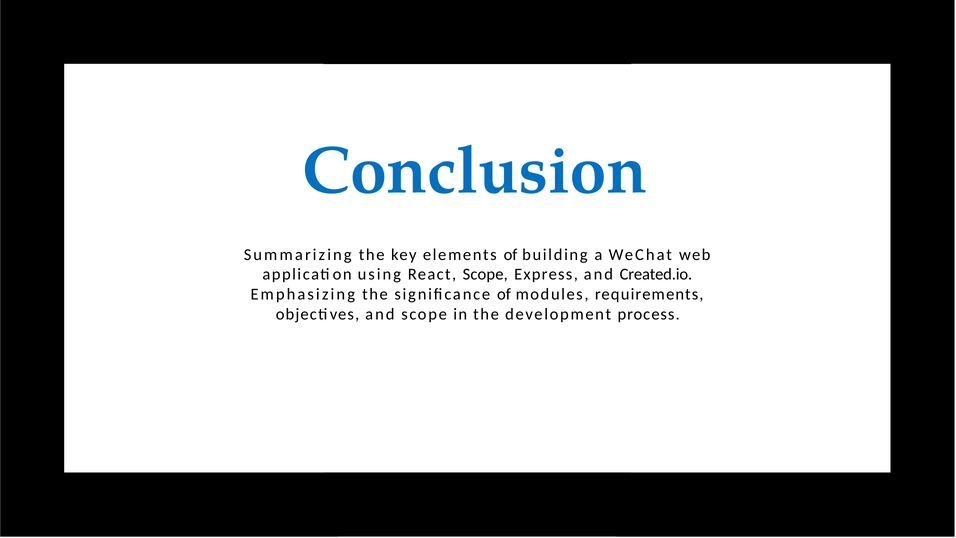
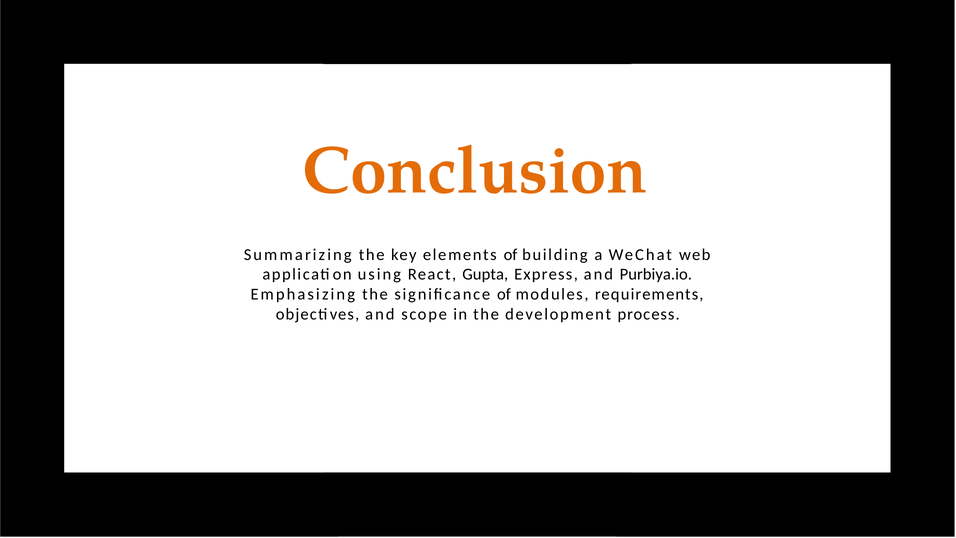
Conclusion colour: blue -> orange
React Scope: Scope -> Gupta
Created.io: Created.io -> Purbiya.io
